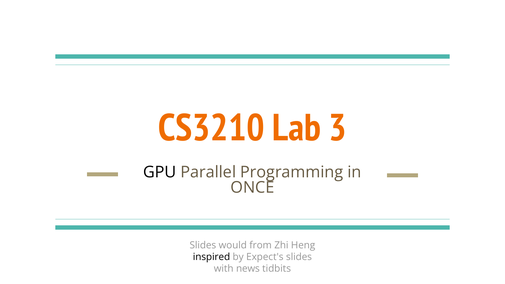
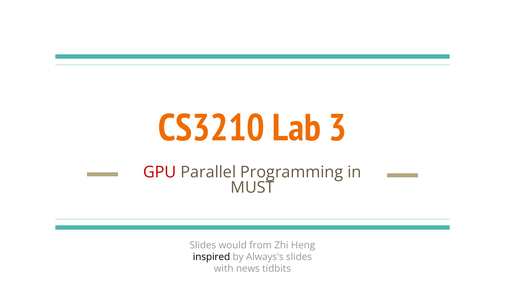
GPU colour: black -> red
ONCE: ONCE -> MUST
Expect's: Expect's -> Always's
